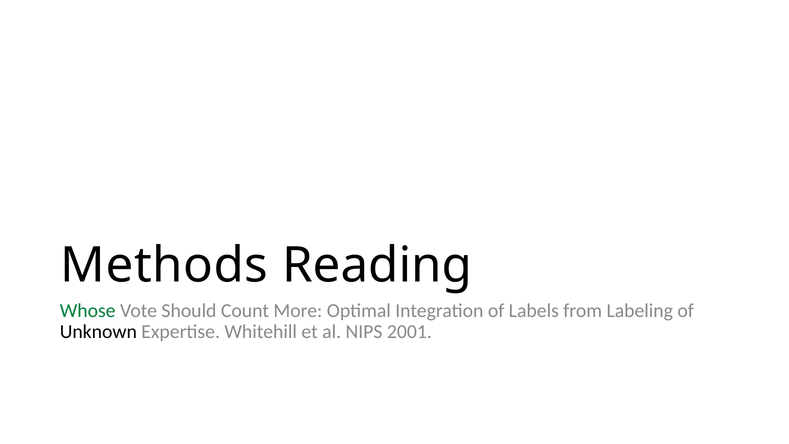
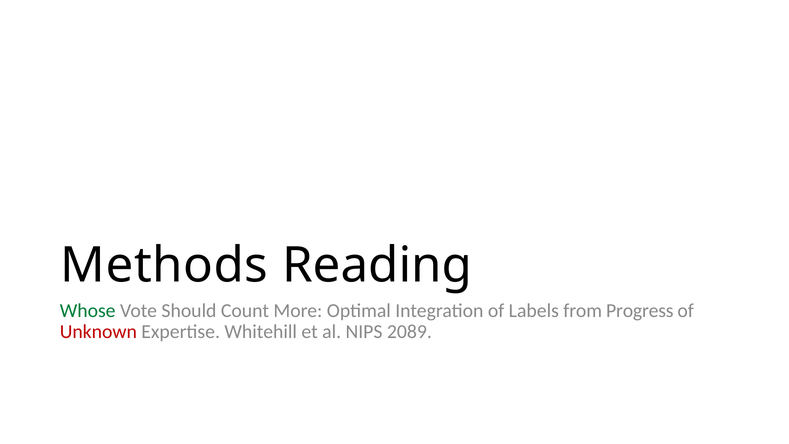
Labeling: Labeling -> Progress
Unknown colour: black -> red
2001: 2001 -> 2089
